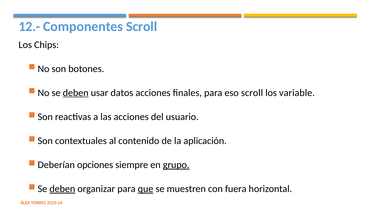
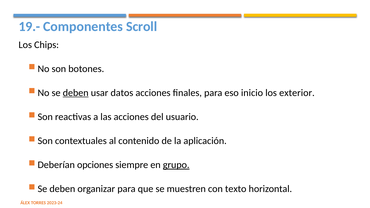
12.-: 12.- -> 19.-
eso scroll: scroll -> inicio
variable: variable -> exterior
deben at (62, 189) underline: present -> none
que underline: present -> none
fuera: fuera -> texto
